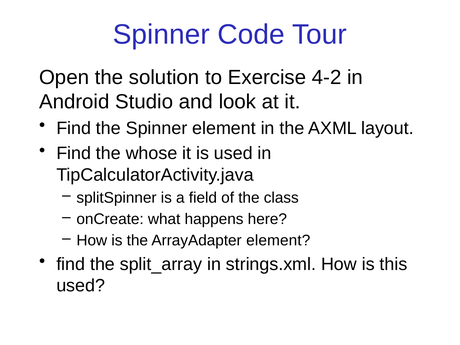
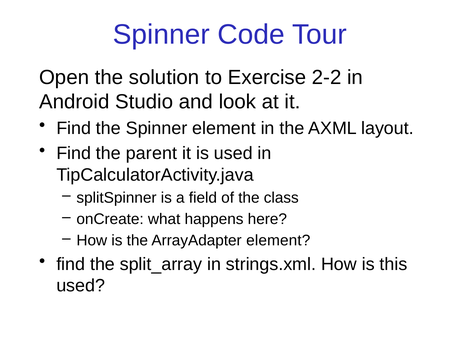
4-2: 4-2 -> 2-2
whose: whose -> parent
